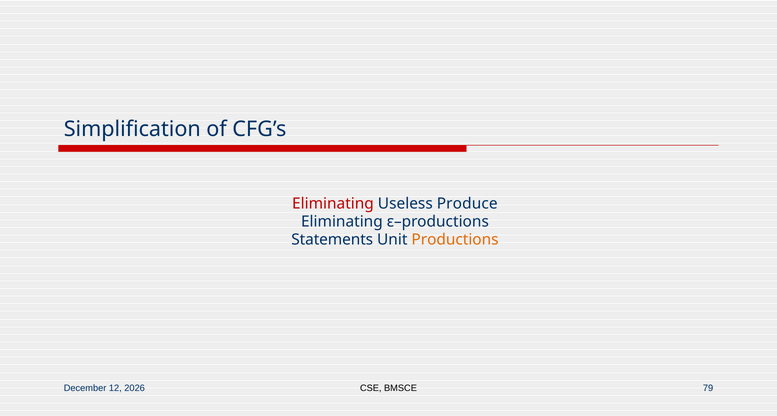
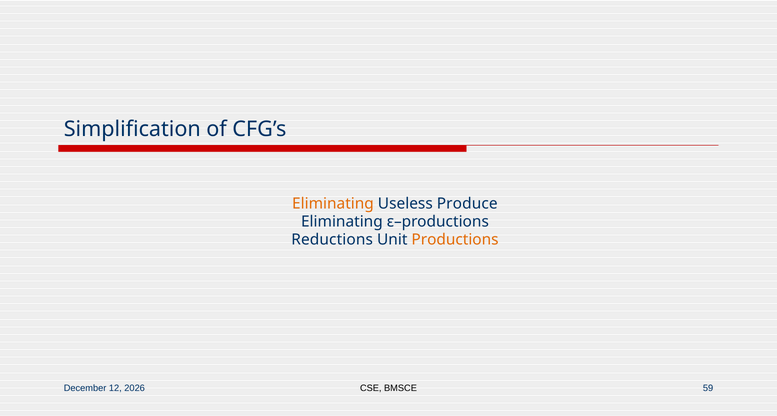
Eliminating at (333, 204) colour: red -> orange
Statements: Statements -> Reductions
79: 79 -> 59
